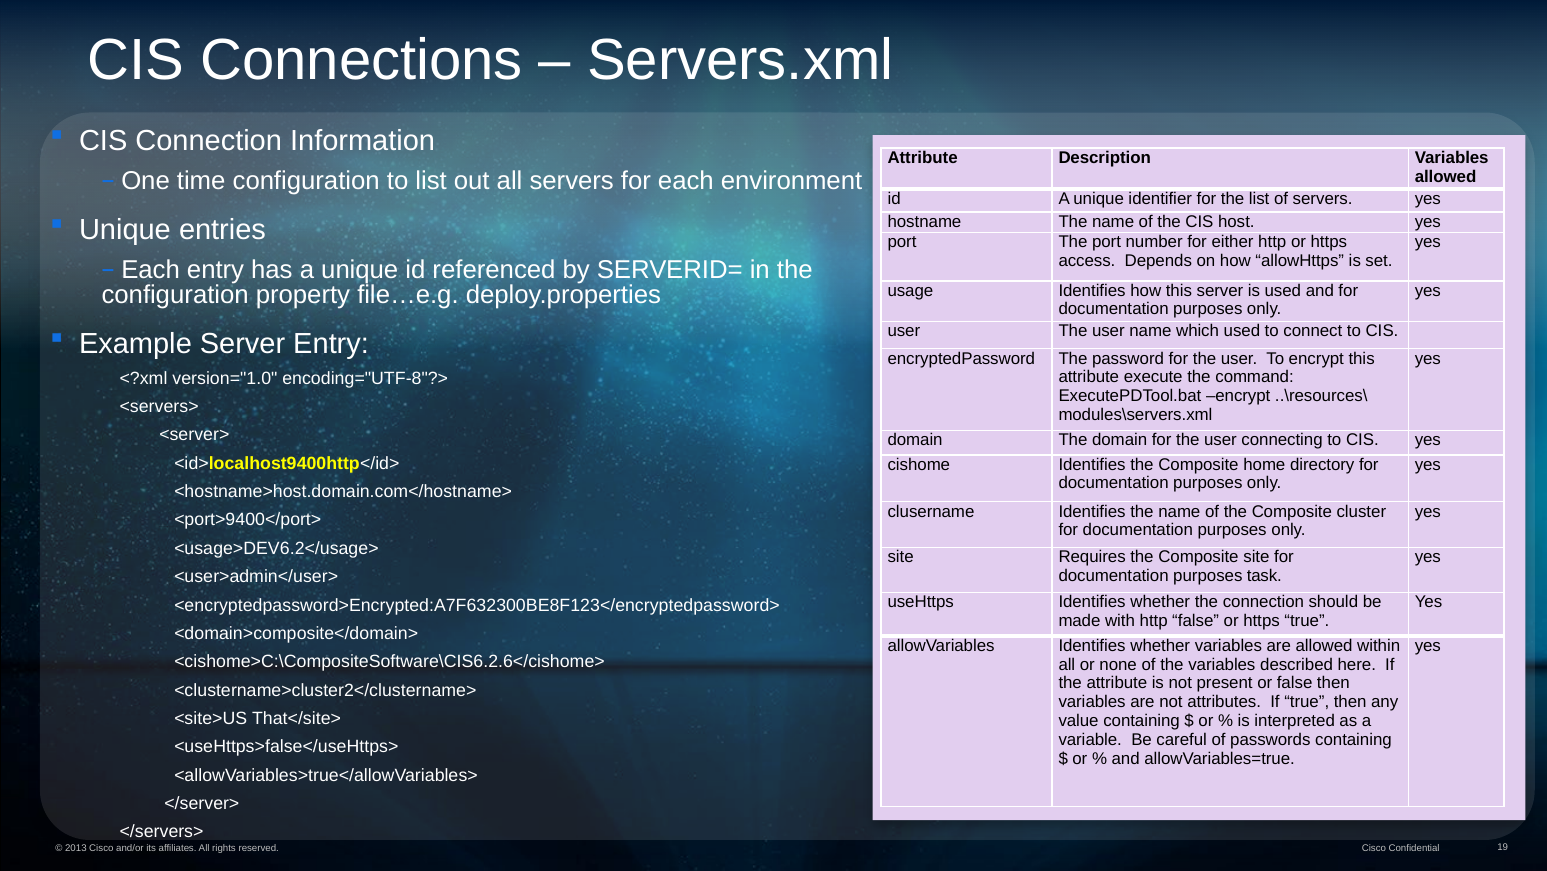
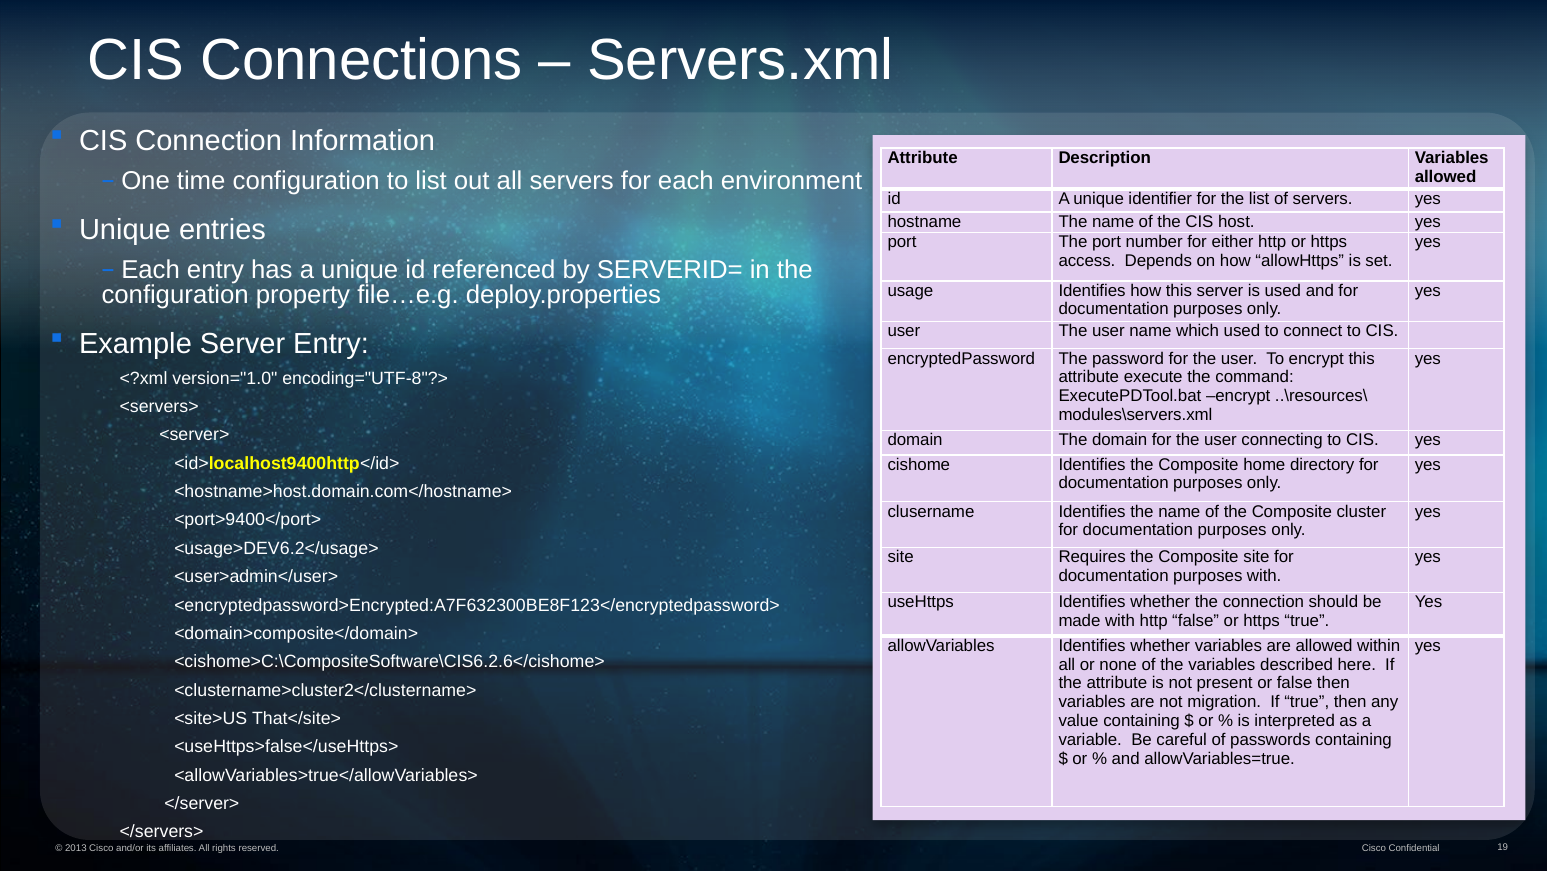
purposes task: task -> with
attributes: attributes -> migration
